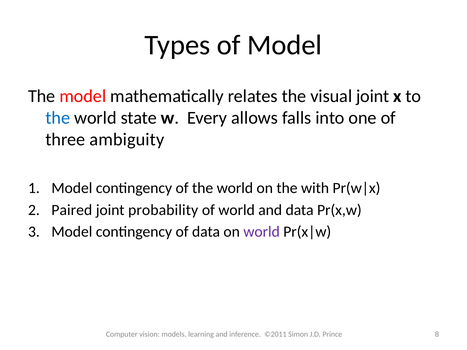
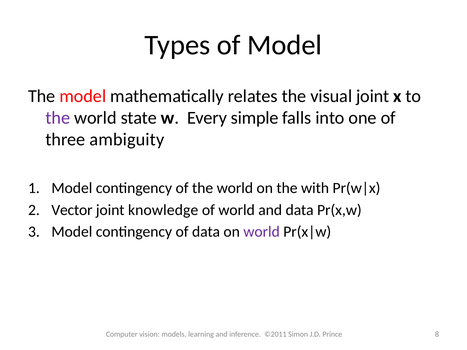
the at (58, 118) colour: blue -> purple
allows: allows -> simple
Paired: Paired -> Vector
probability: probability -> knowledge
